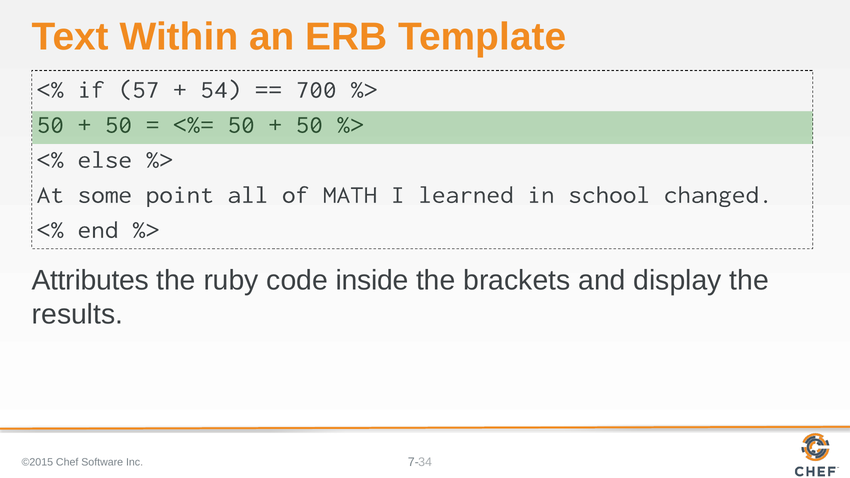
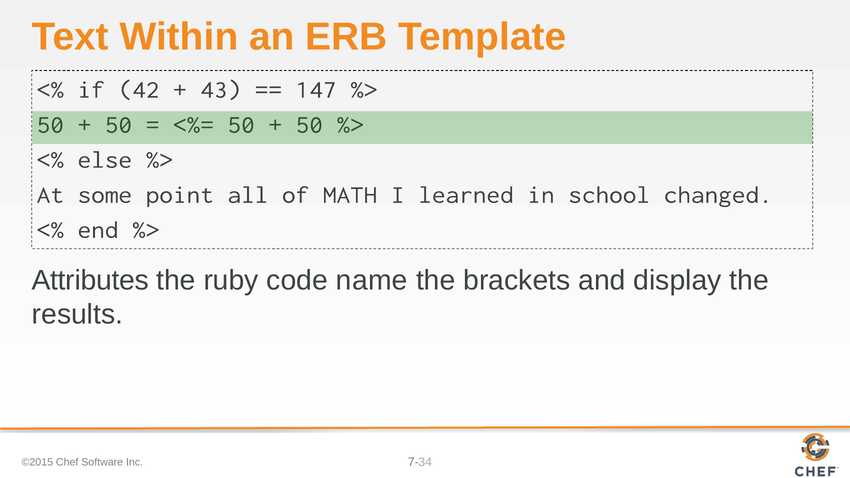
57: 57 -> 42
54: 54 -> 43
700: 700 -> 147
inside: inside -> name
